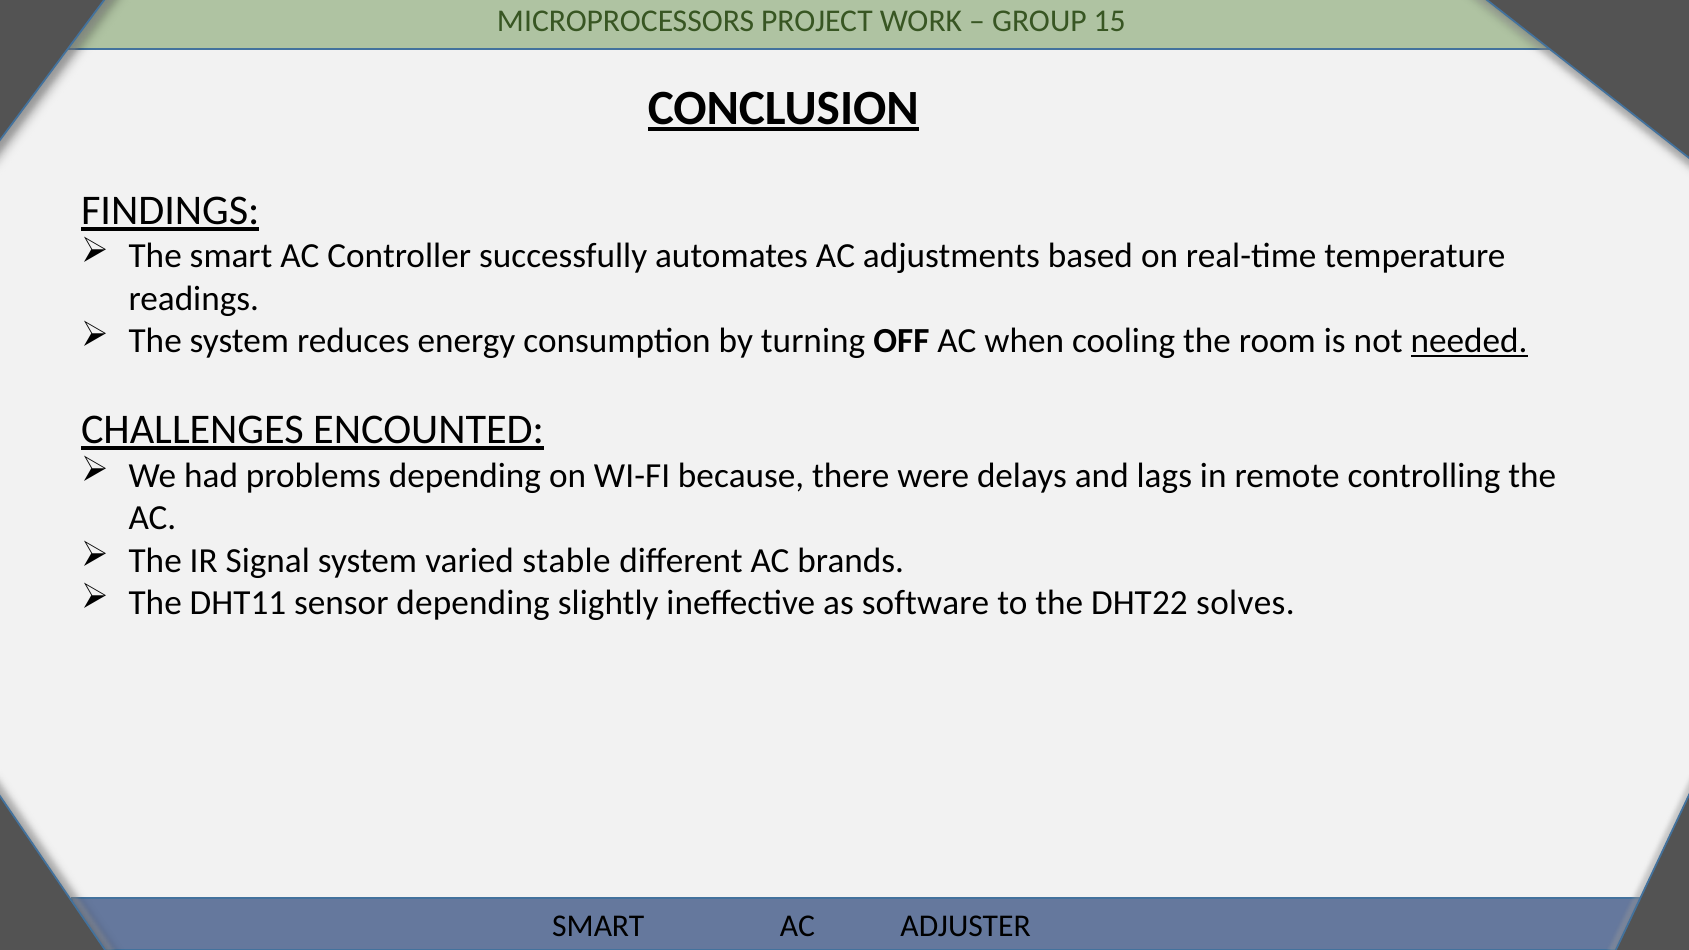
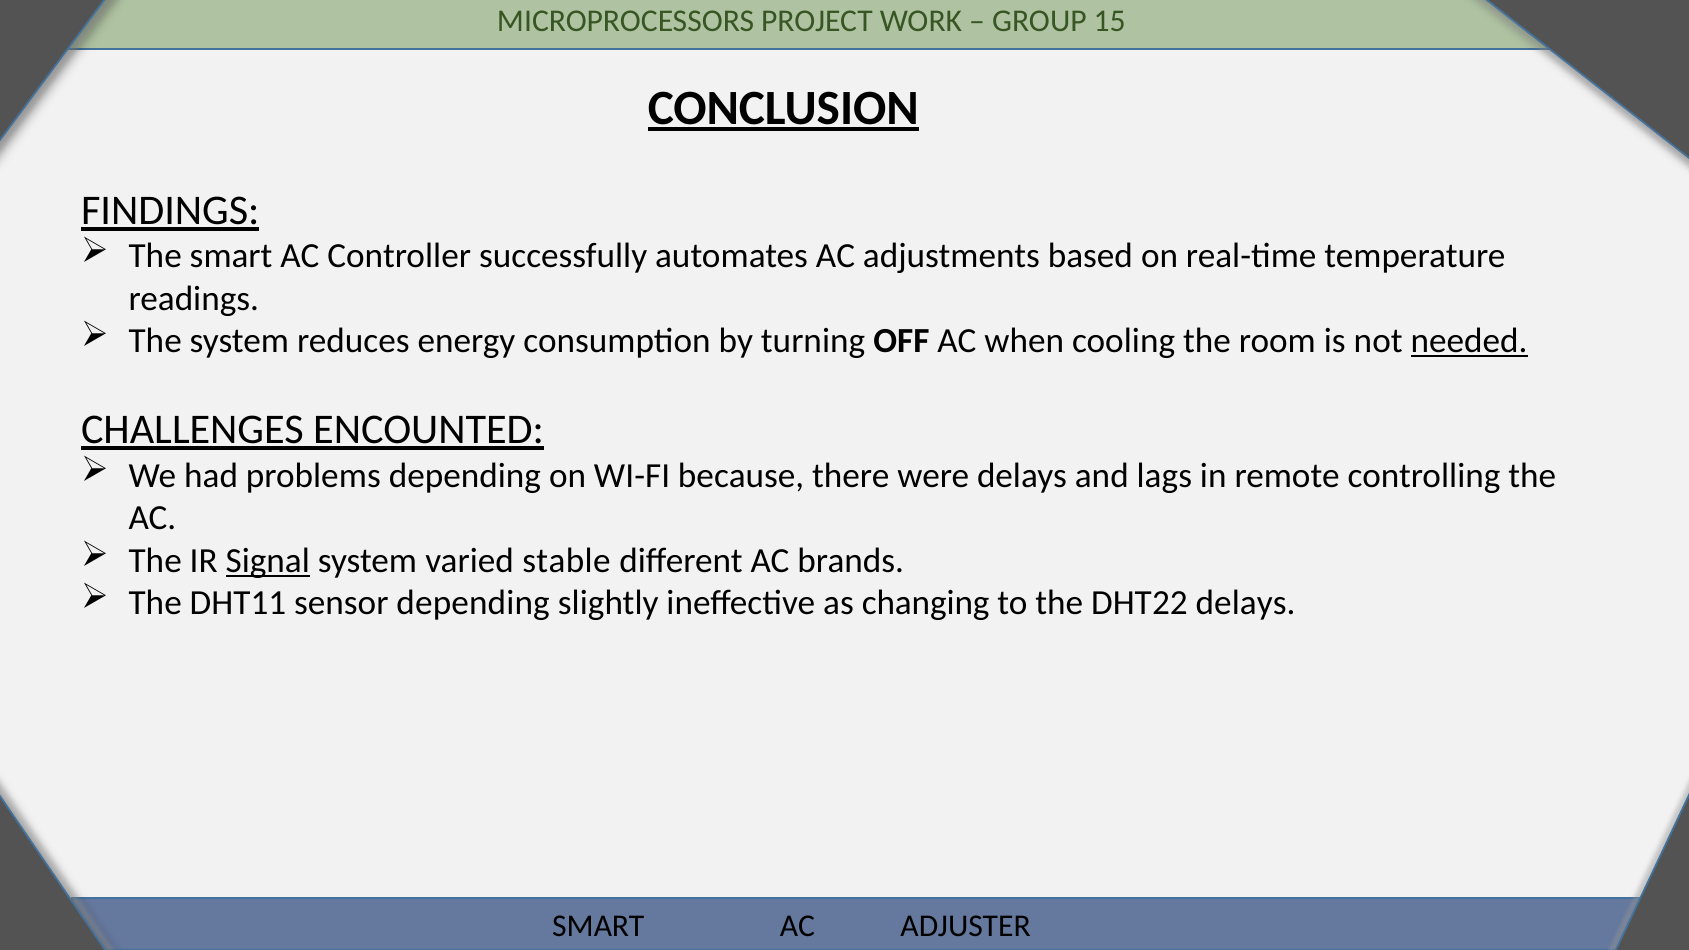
Signal underline: none -> present
software: software -> changing
DHT22 solves: solves -> delays
